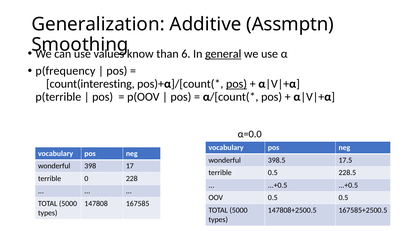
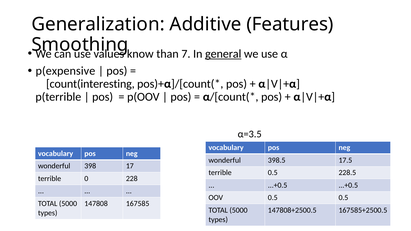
Assmptn: Assmptn -> Features
6: 6 -> 7
p(frequency: p(frequency -> p(expensive
pos at (237, 84) underline: present -> none
α=0.0: α=0.0 -> α=3.5
